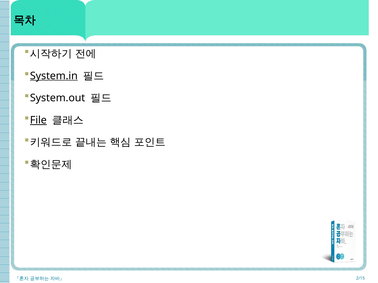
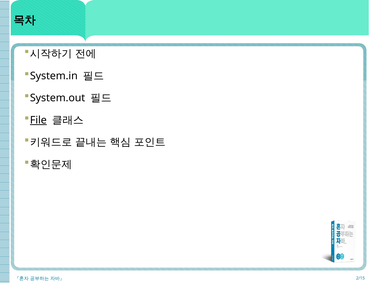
System.in underline: present -> none
